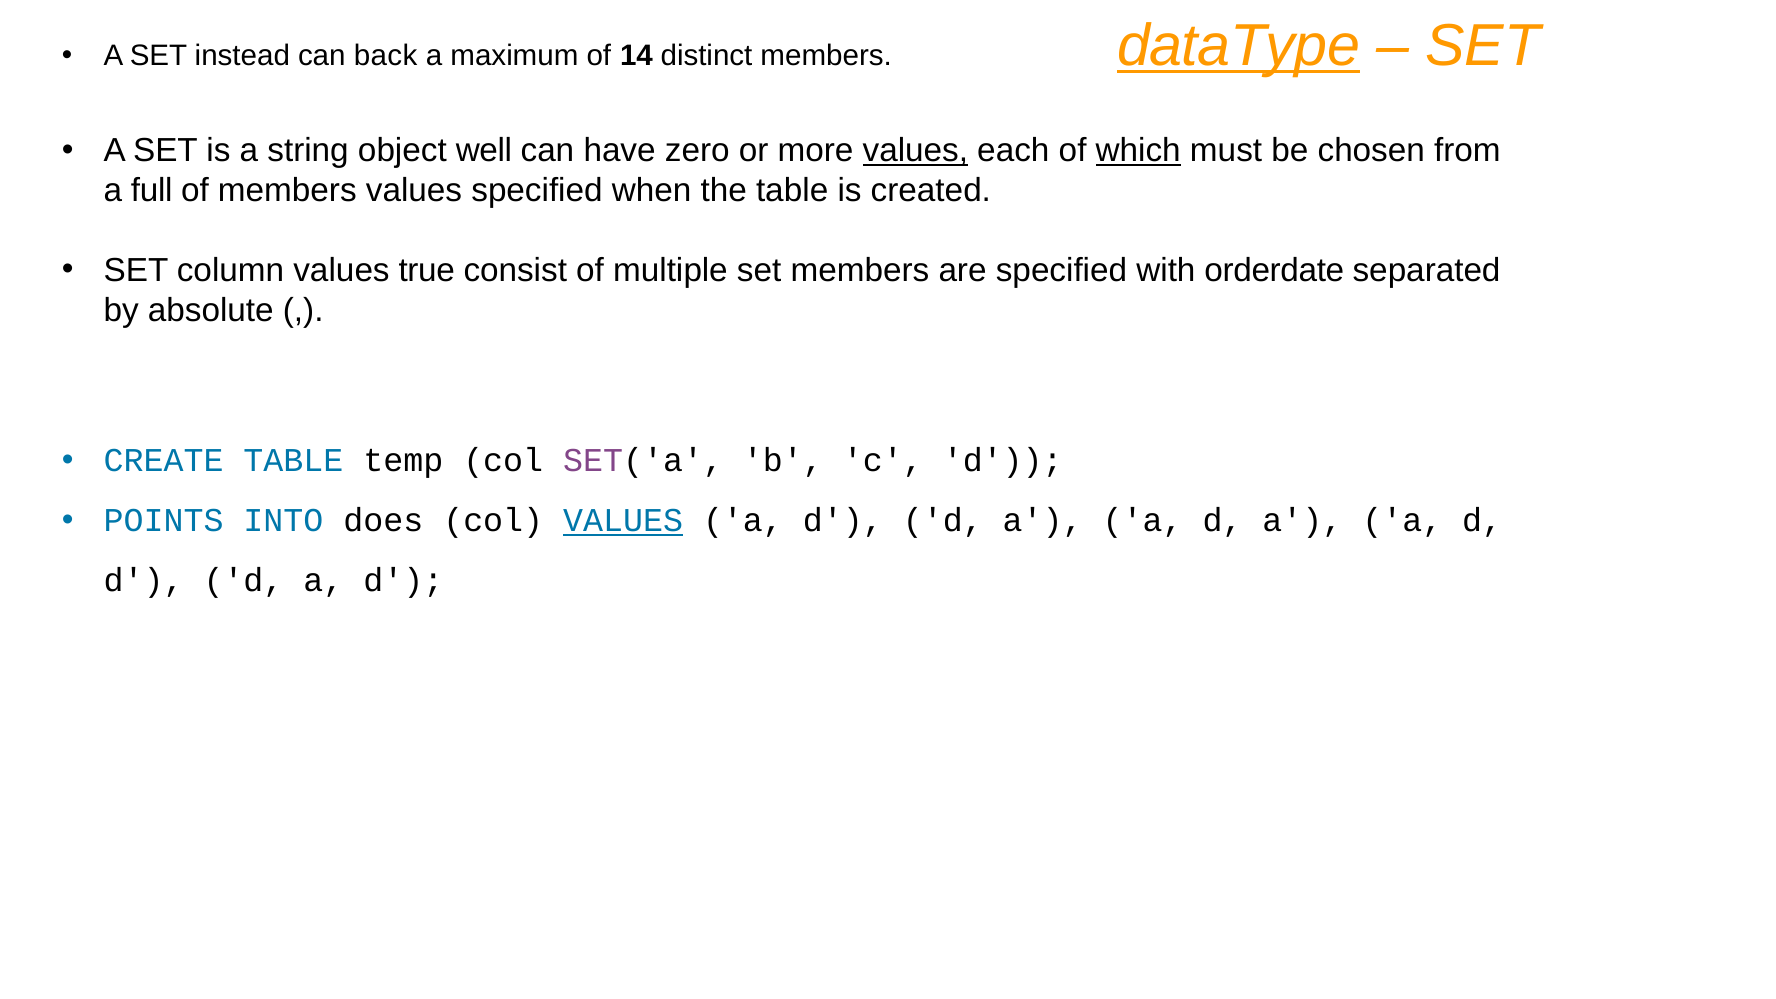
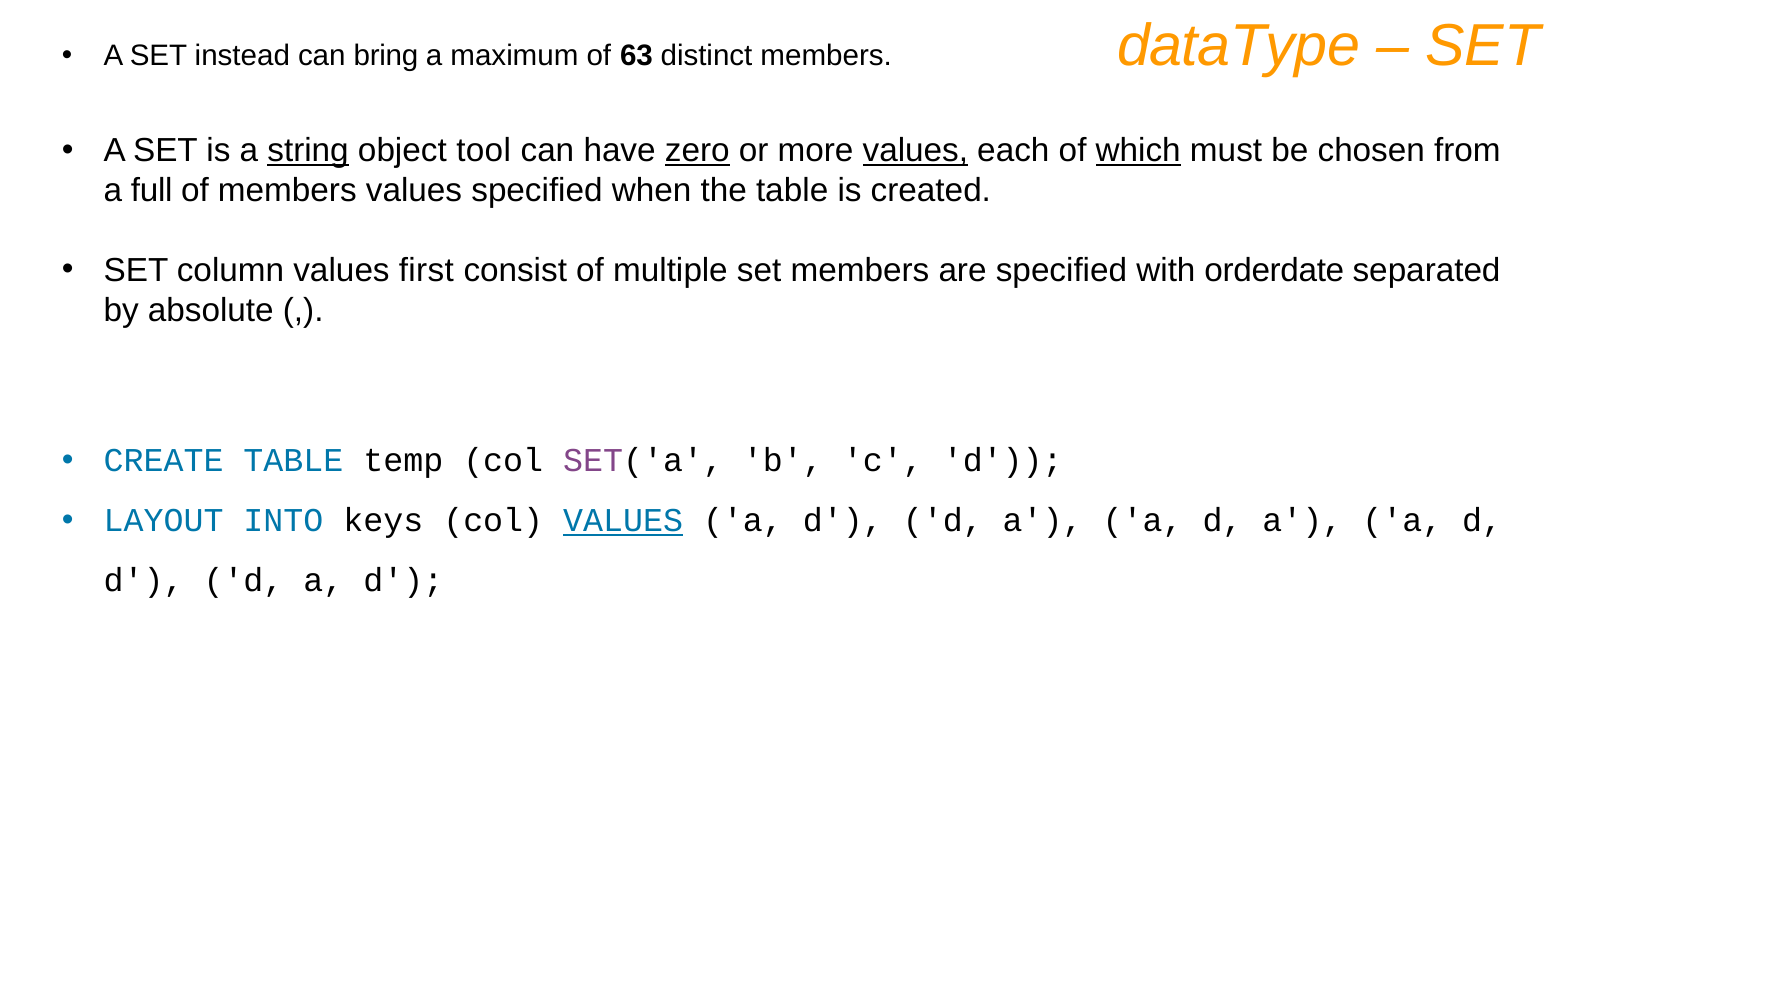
dataType underline: present -> none
back: back -> bring
14: 14 -> 63
string underline: none -> present
well: well -> tool
zero underline: none -> present
true: true -> first
POINTS: POINTS -> LAYOUT
does: does -> keys
